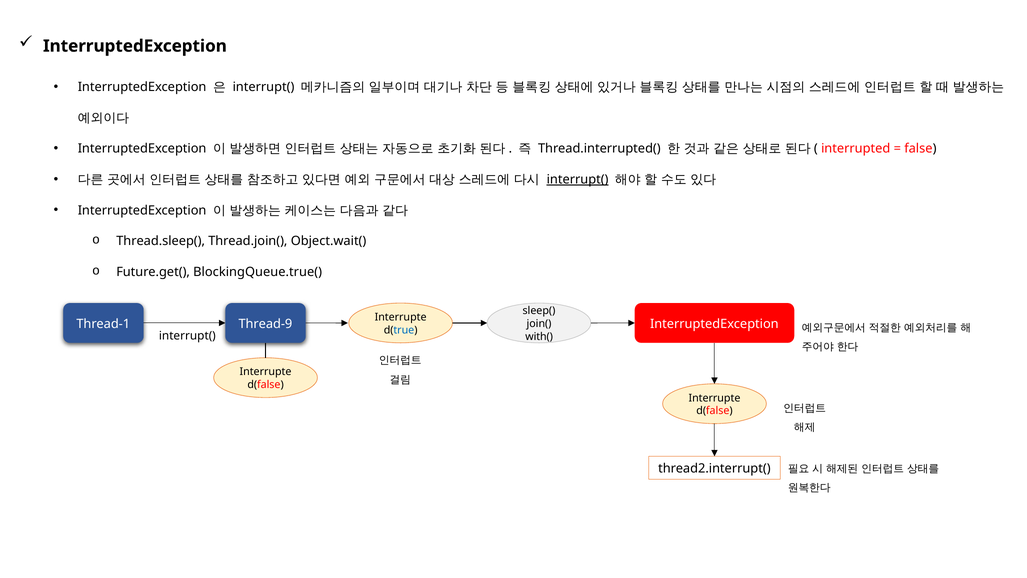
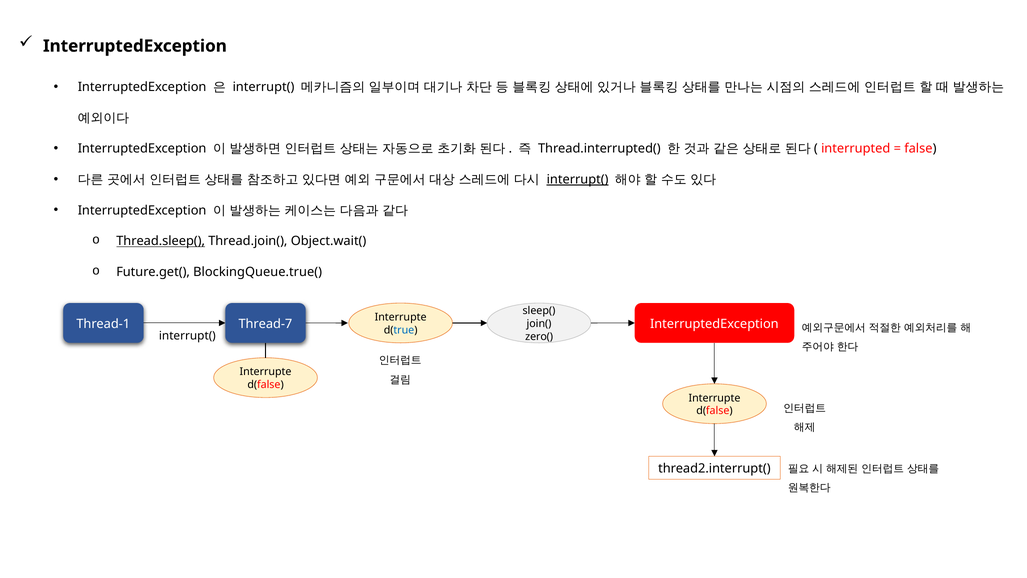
Thread.sleep( underline: none -> present
Thread-9: Thread-9 -> Thread-7
with(: with( -> zero(
